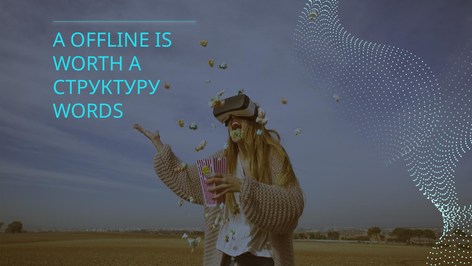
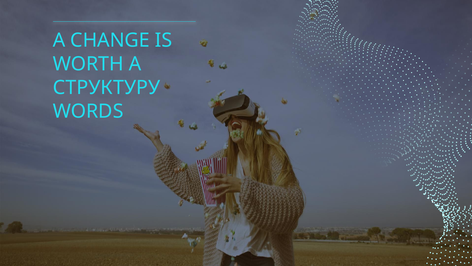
OFFLINE: OFFLINE -> CHANGE
